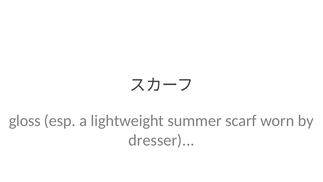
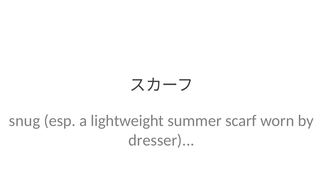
gloss: gloss -> snug
